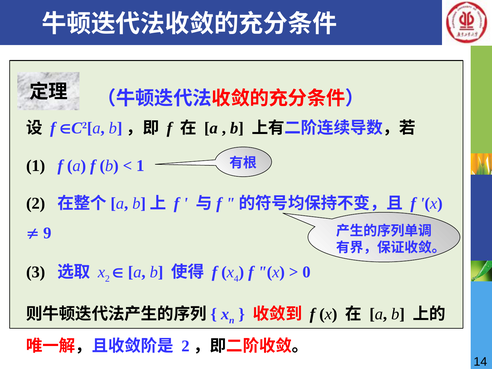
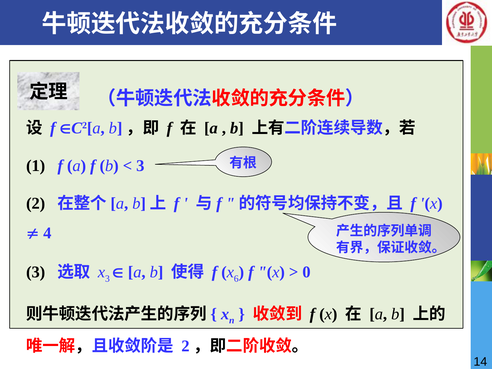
1 at (140, 166): 1 -> 3
9: 9 -> 4
x 2: 2 -> 3
4: 4 -> 6
